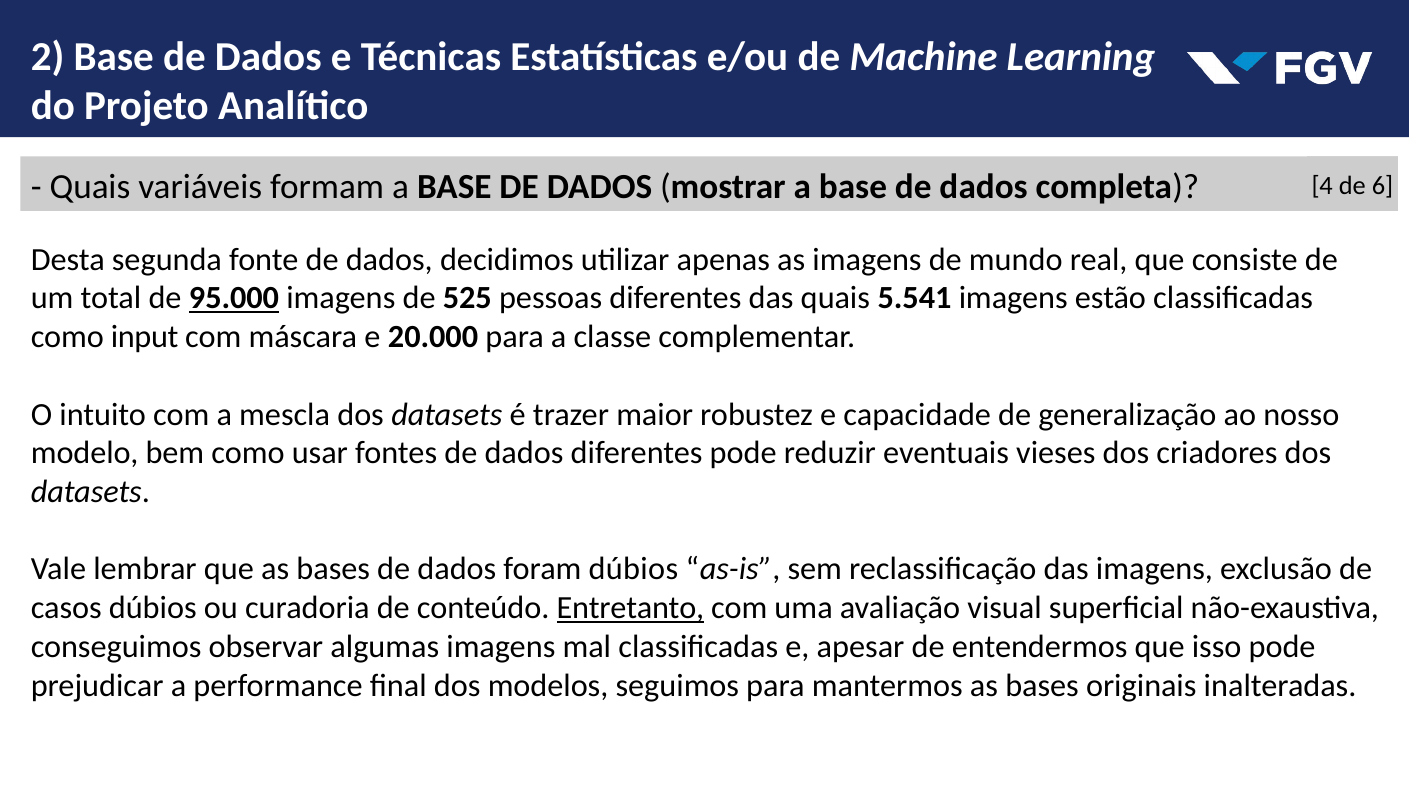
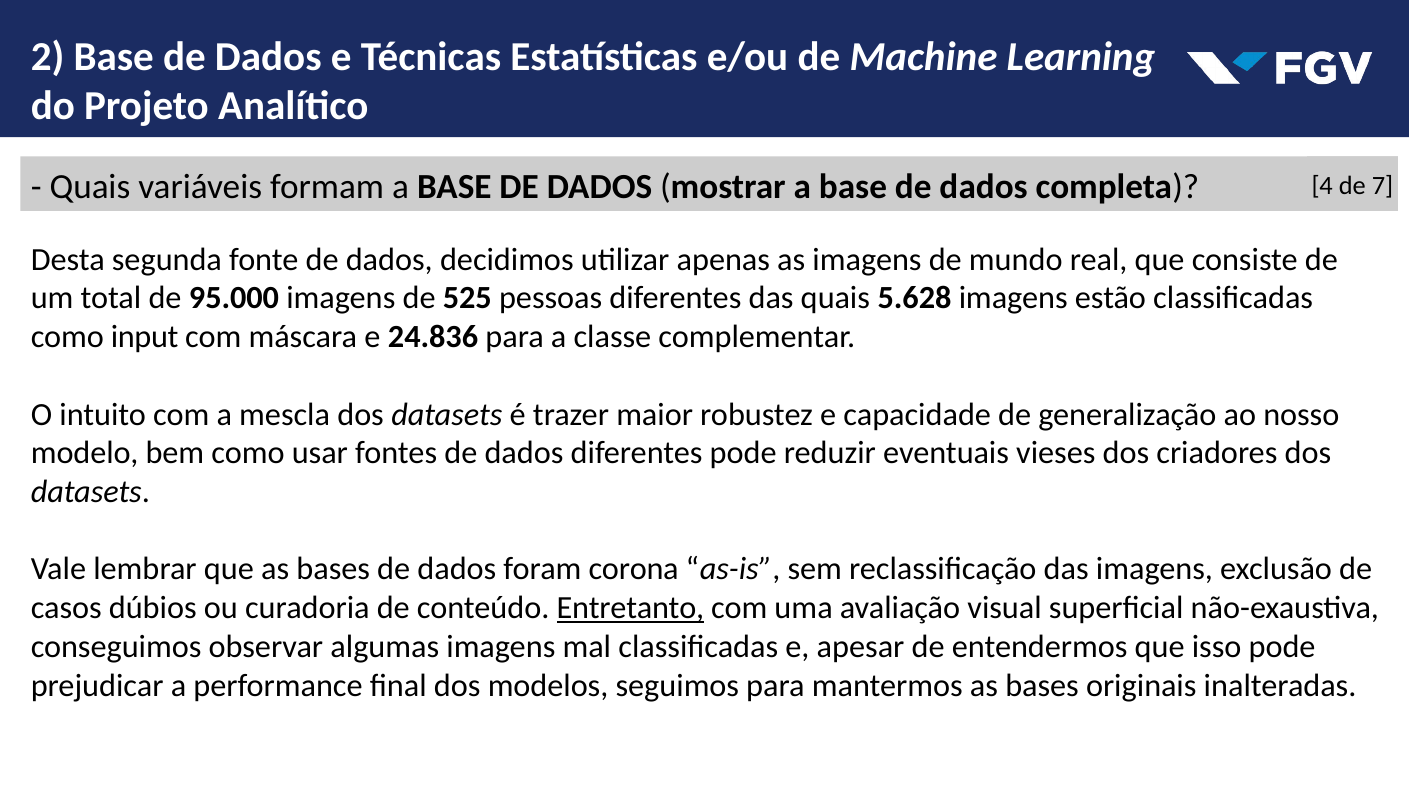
6: 6 -> 7
95.000 underline: present -> none
5.541: 5.541 -> 5.628
20.000: 20.000 -> 24.836
foram dúbios: dúbios -> corona
